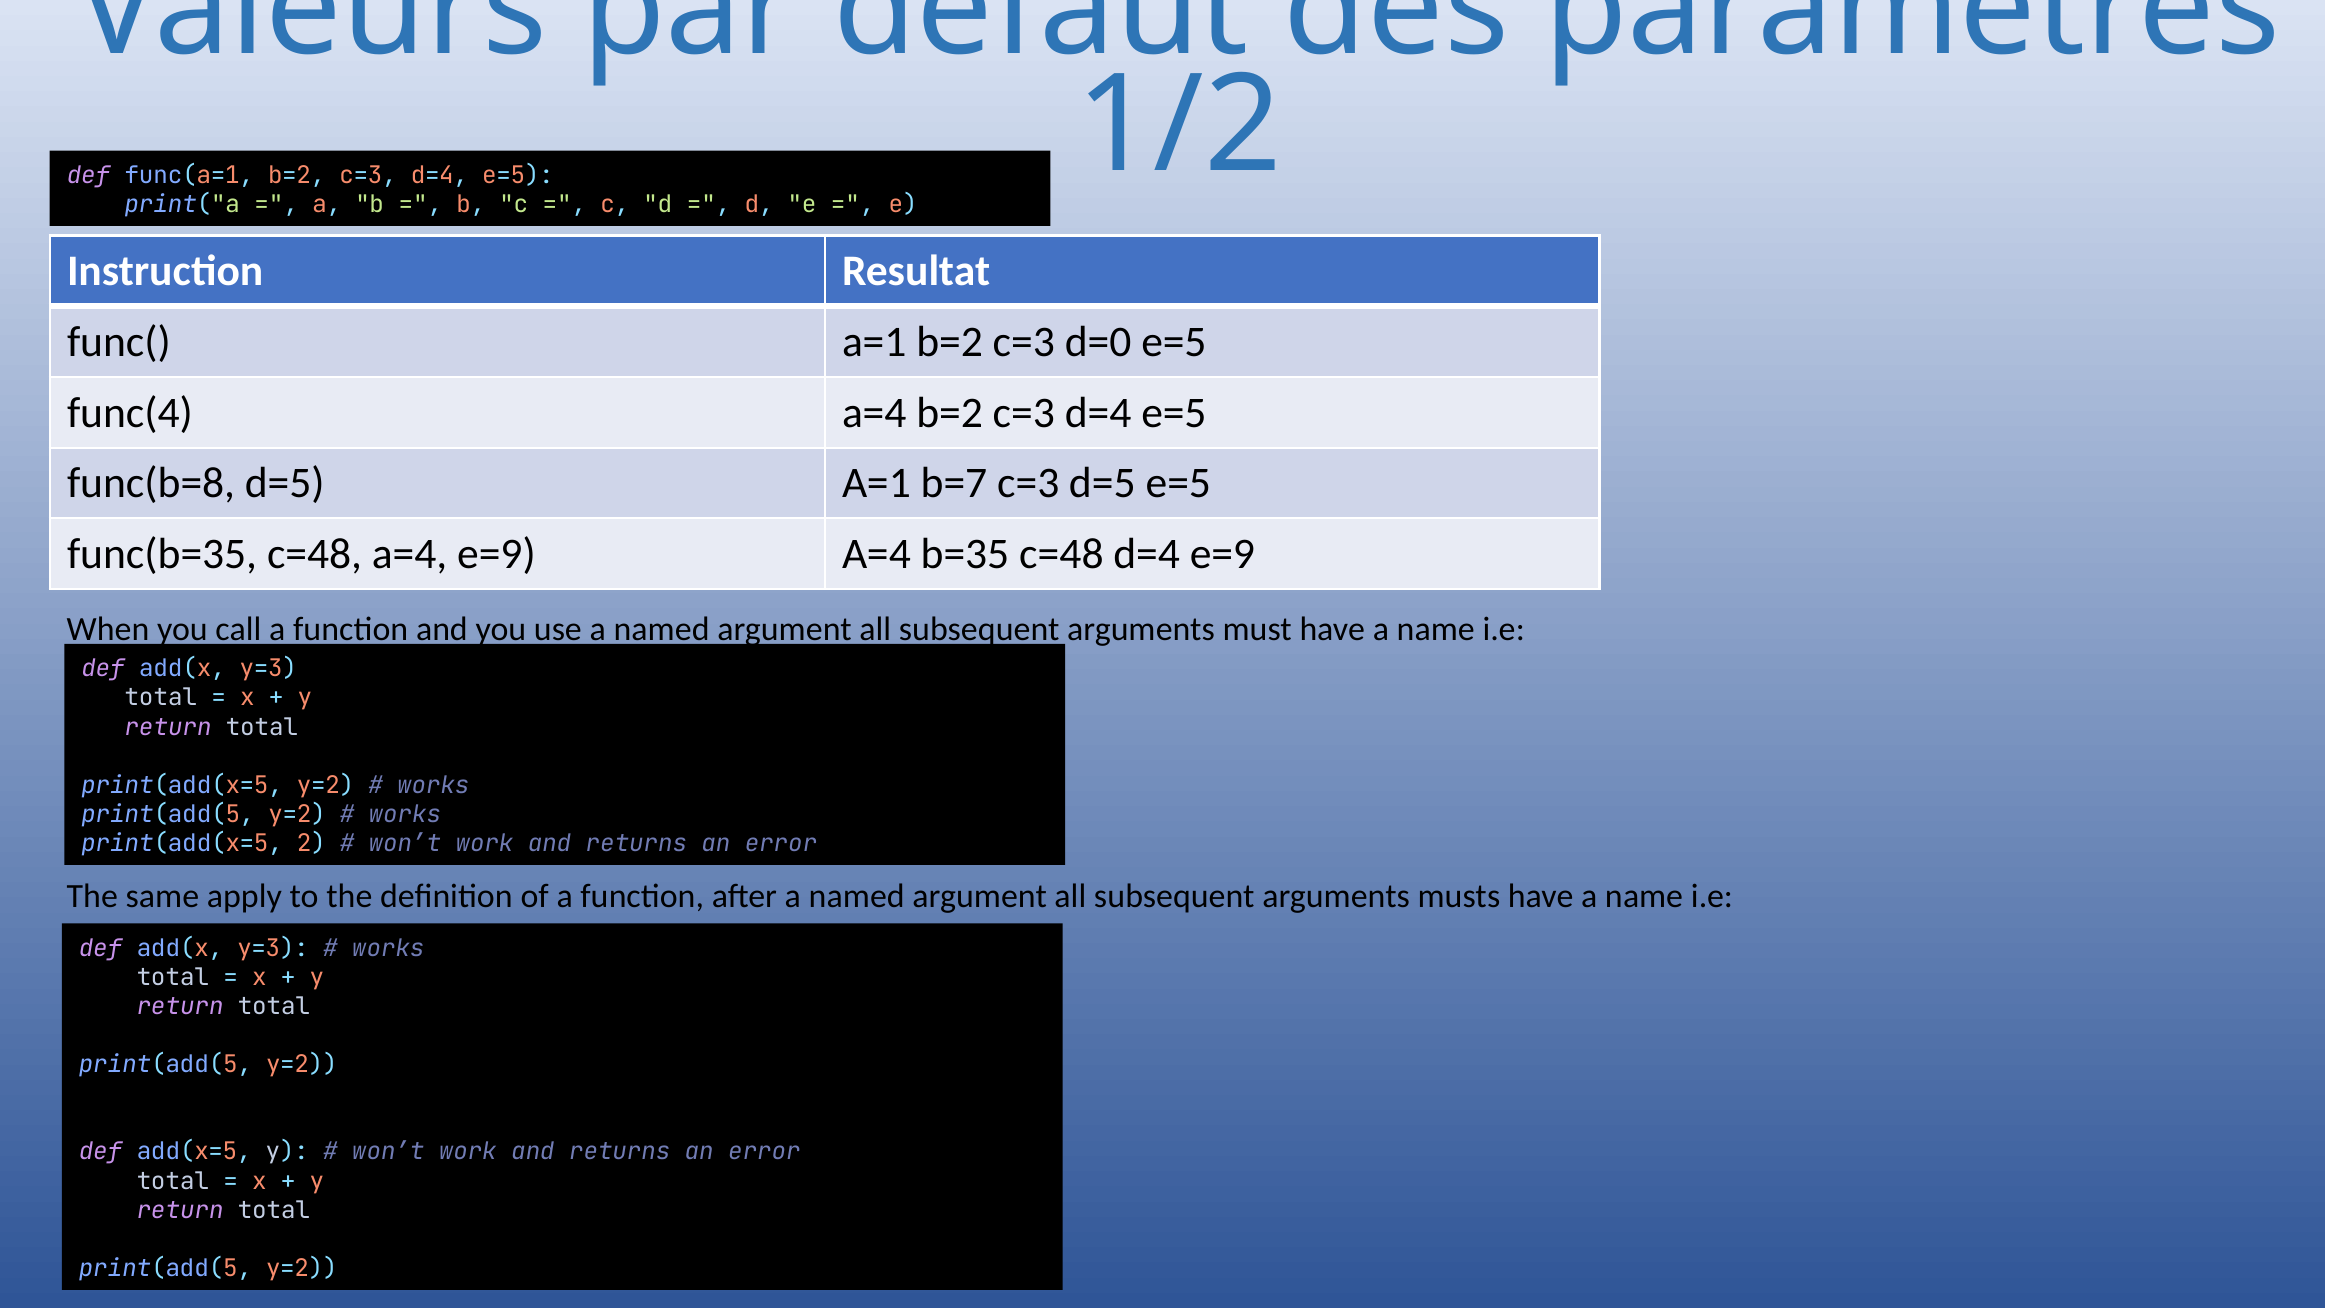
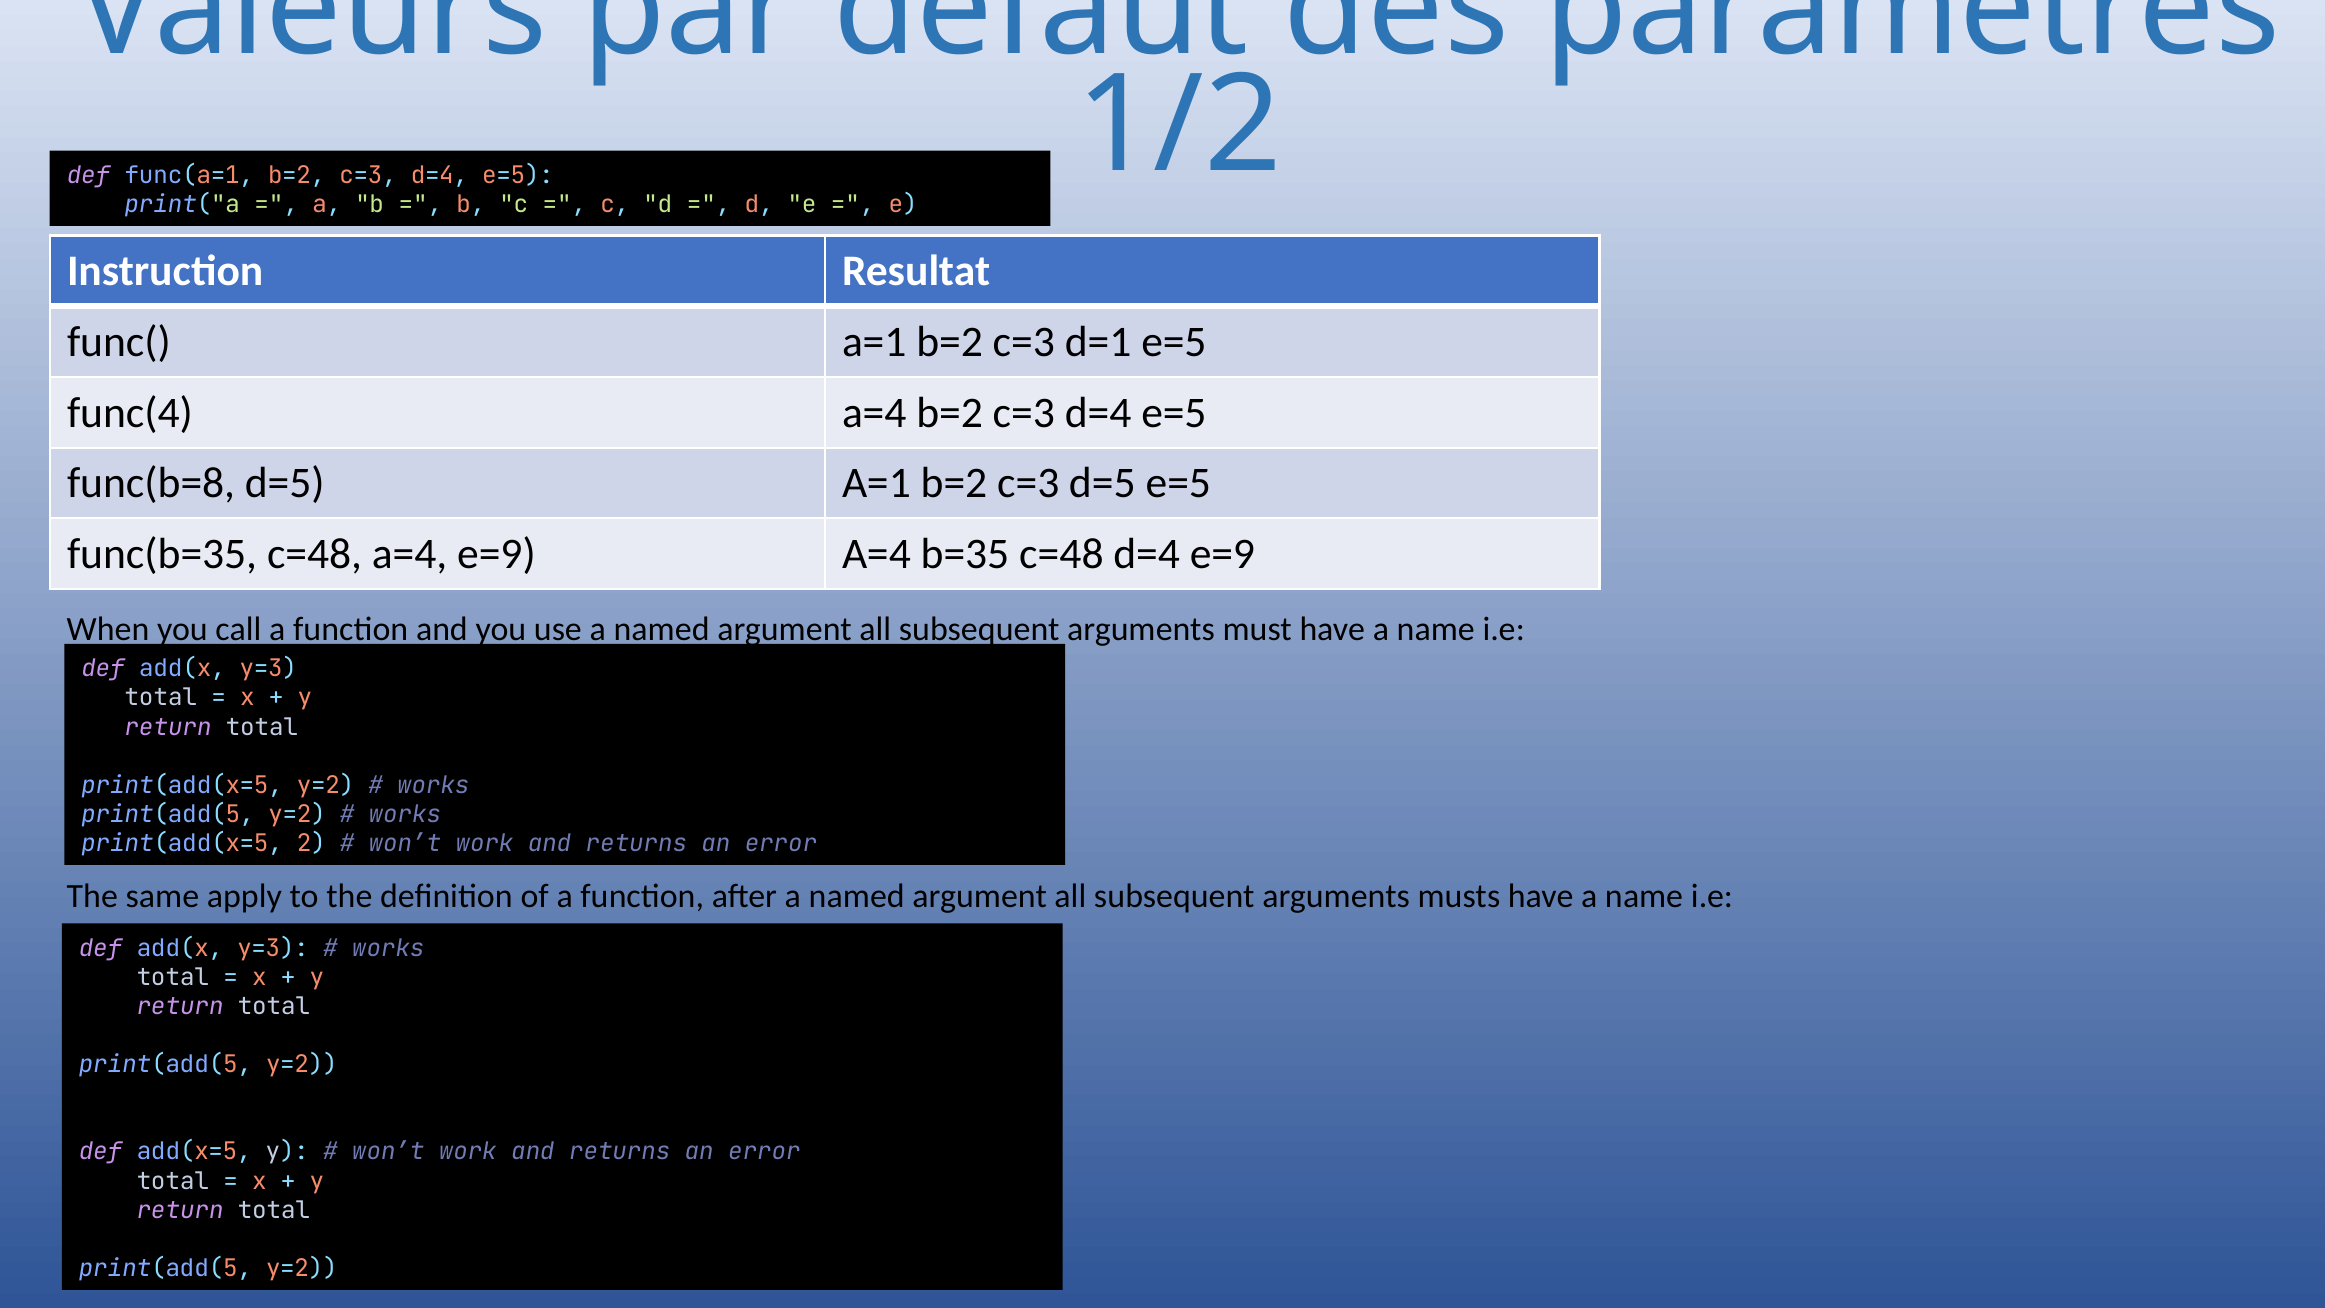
d=0: d=0 -> d=1
d=5 A=1 b=7: b=7 -> b=2
